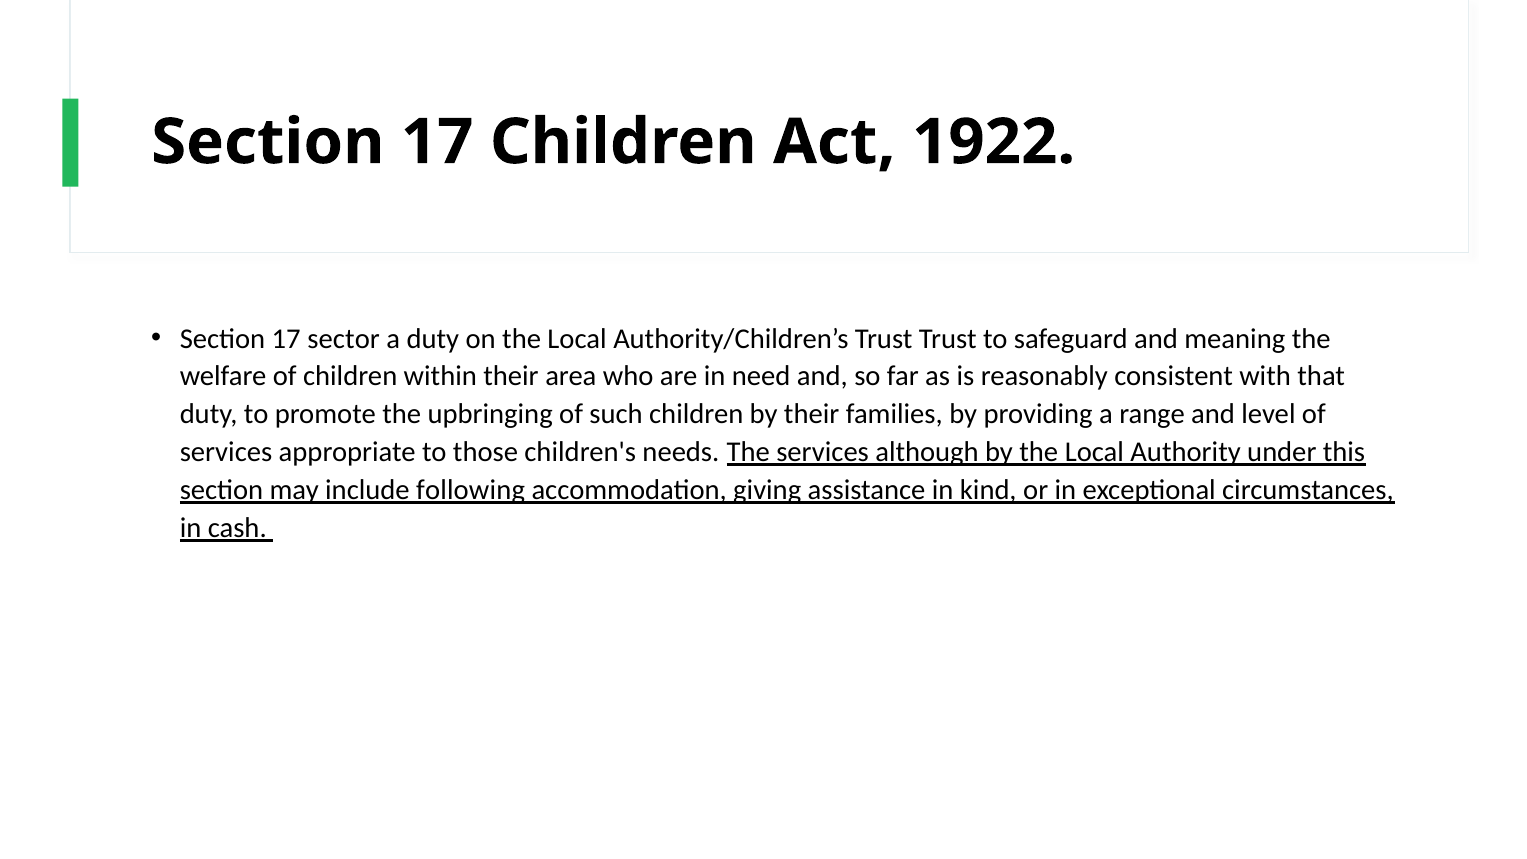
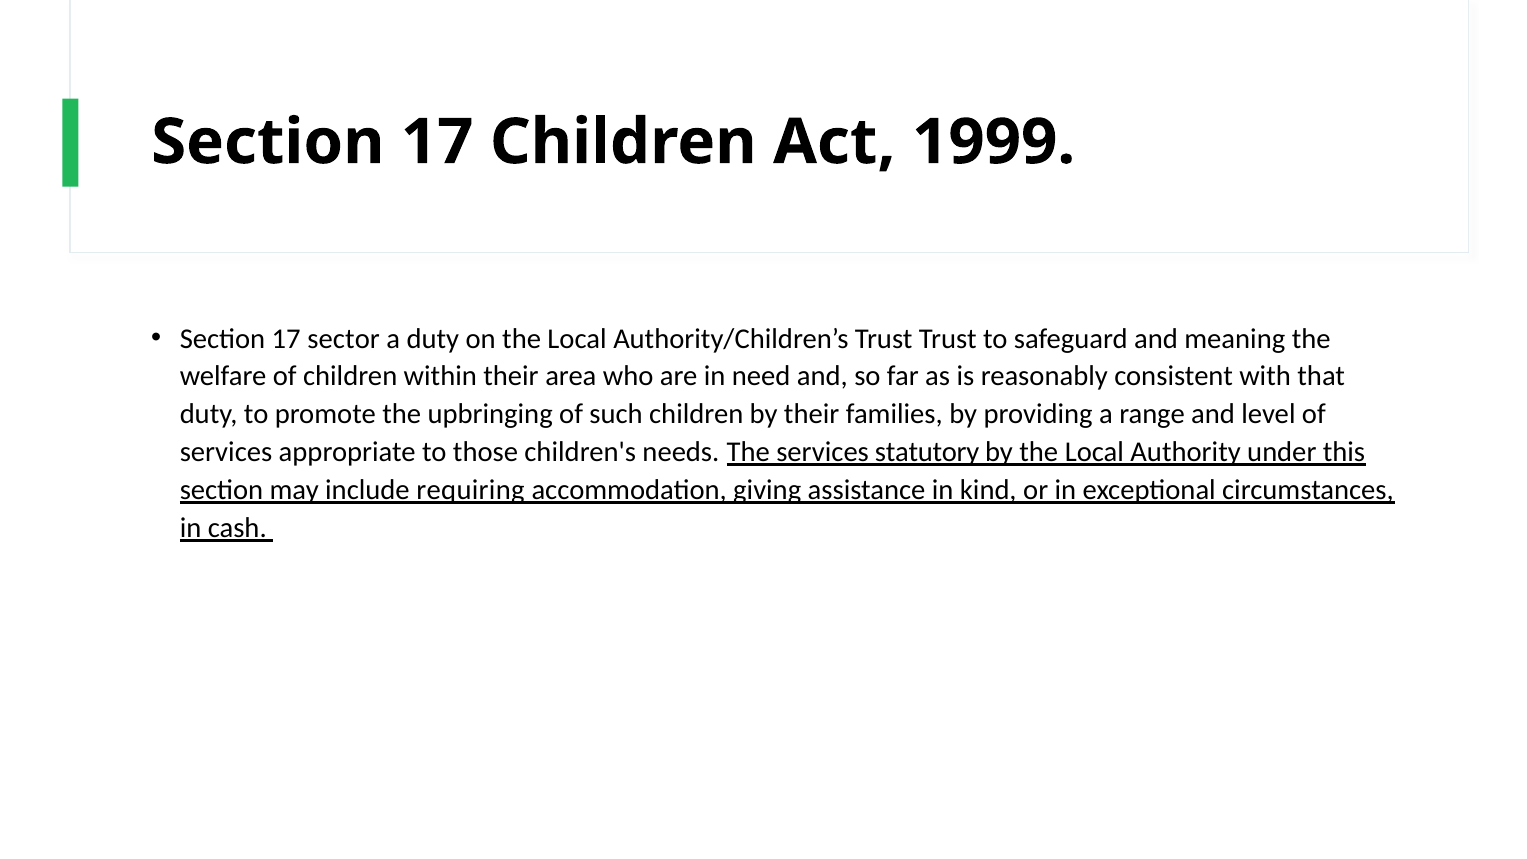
1922: 1922 -> 1999
although: although -> statutory
following: following -> requiring
